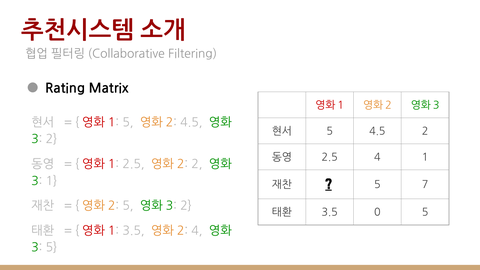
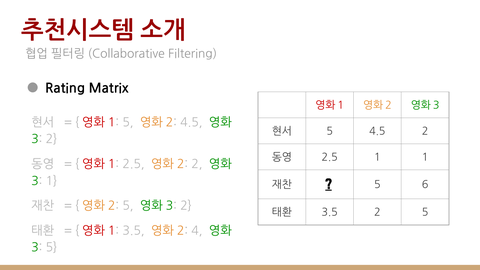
2.5 4: 4 -> 1
7: 7 -> 6
3.5 0: 0 -> 2
